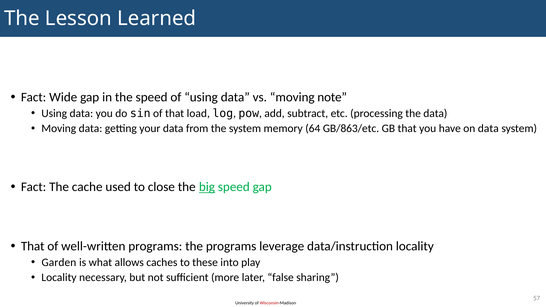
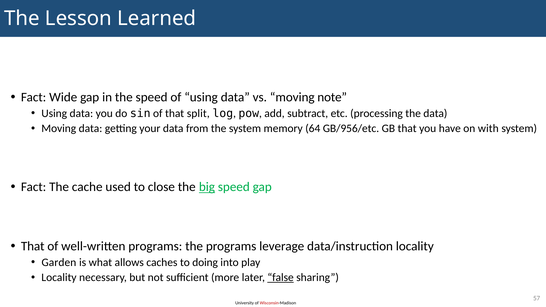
load: load -> split
GB/863/etc: GB/863/etc -> GB/956/etc
on data: data -> with
these: these -> doing
false underline: none -> present
